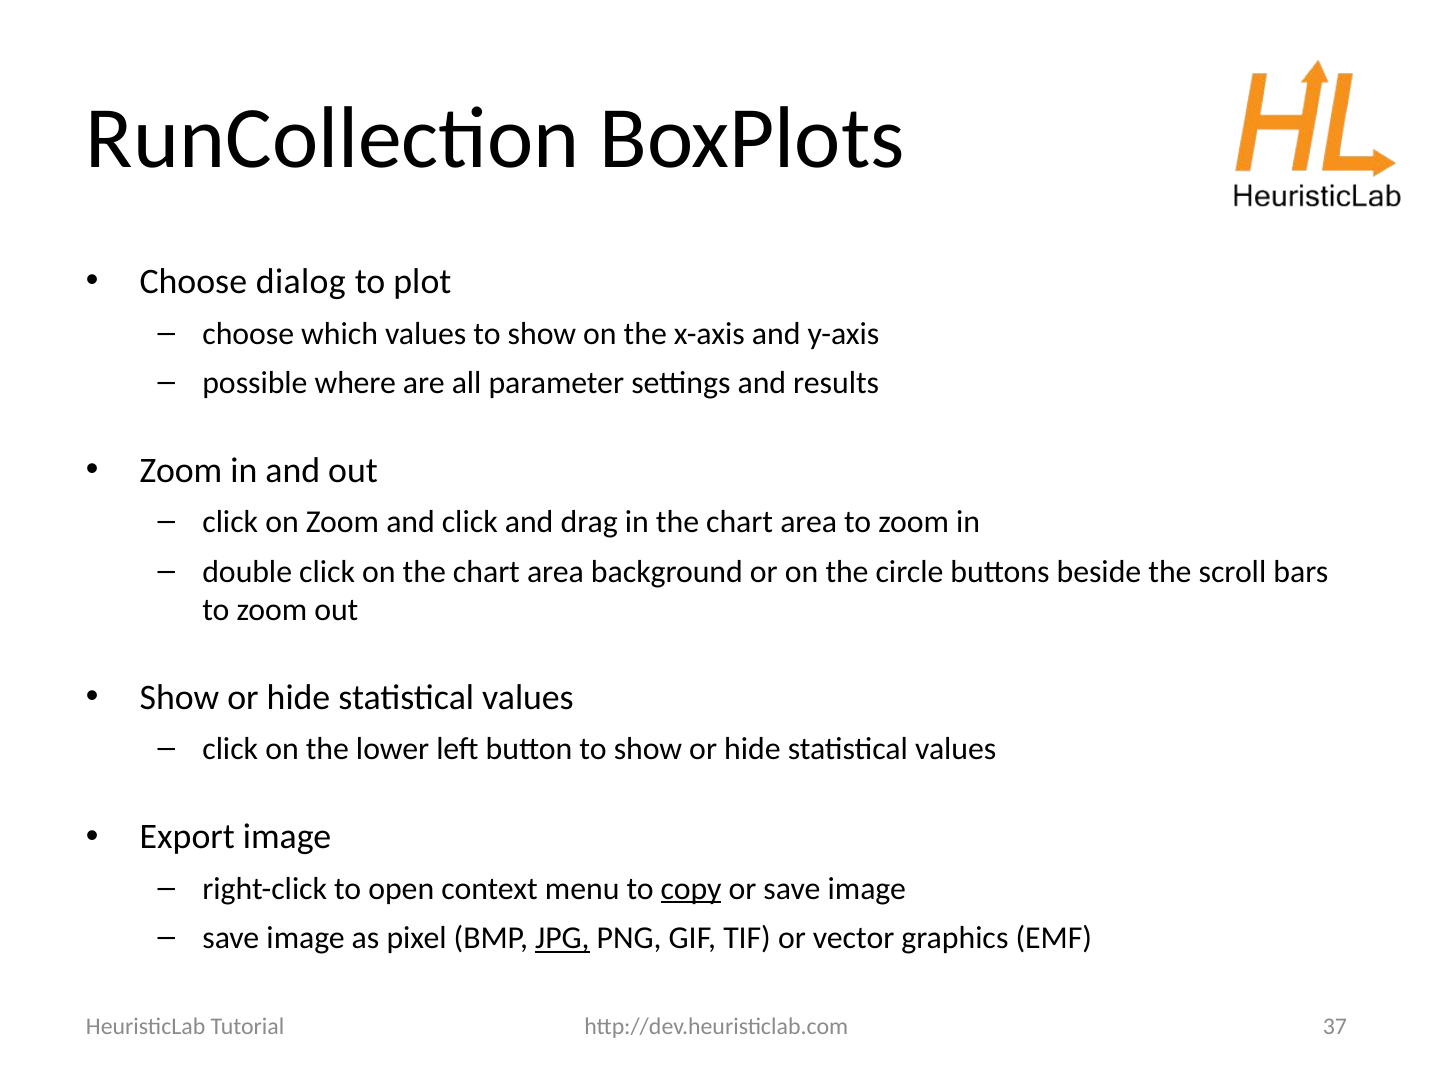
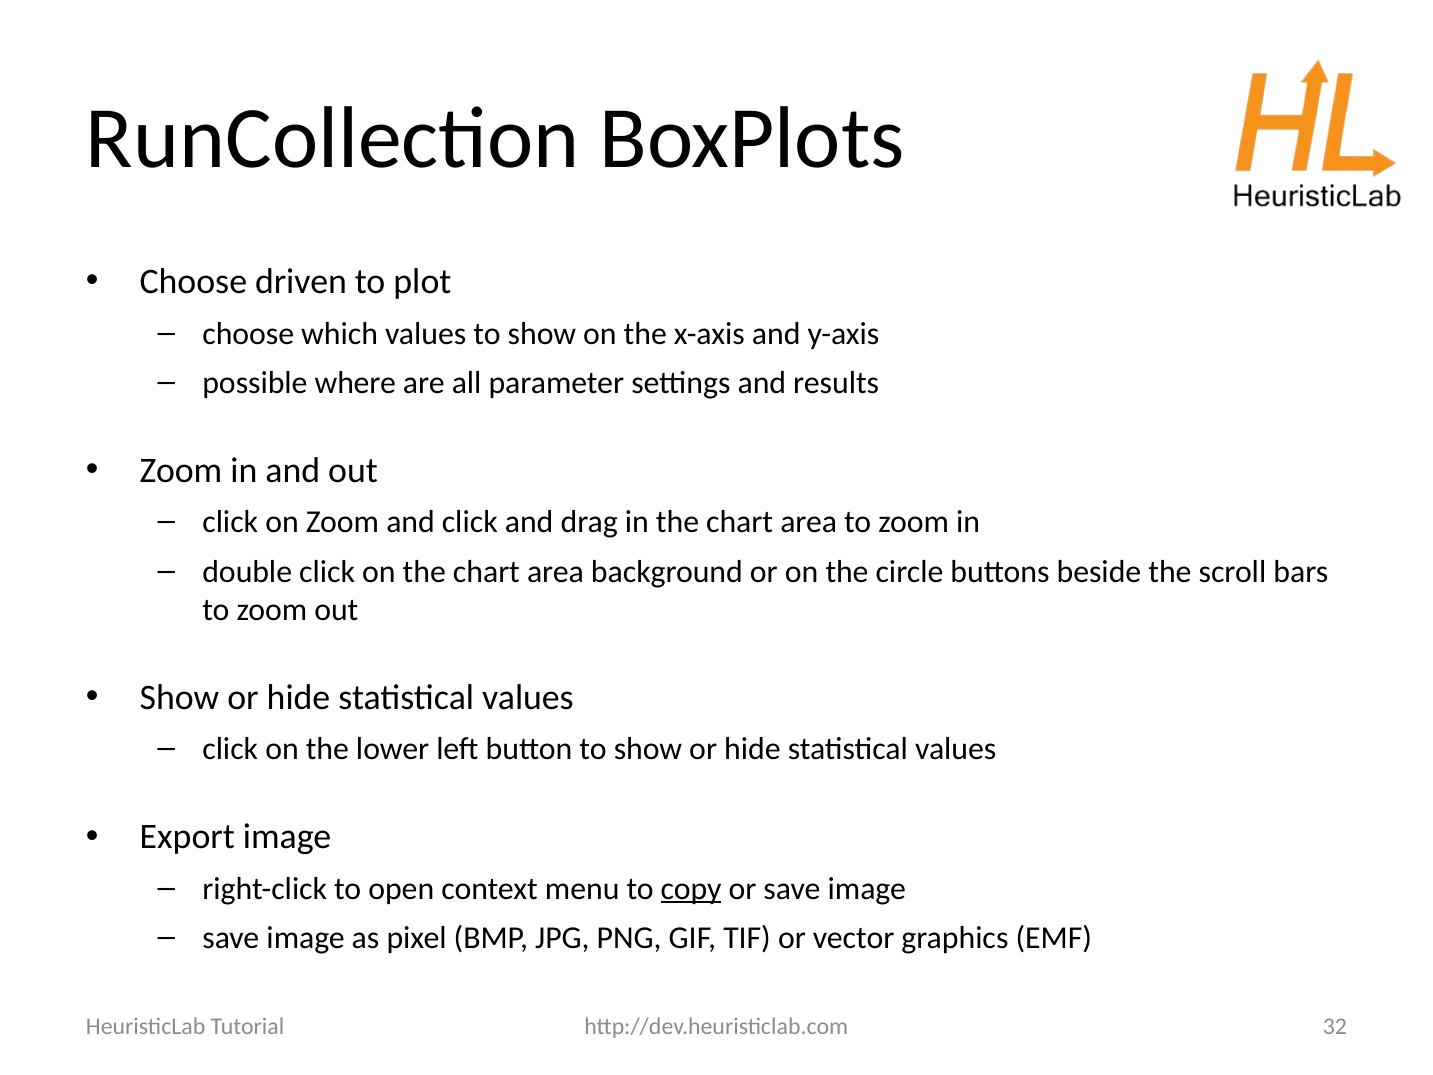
dialog: dialog -> driven
JPG underline: present -> none
37: 37 -> 32
